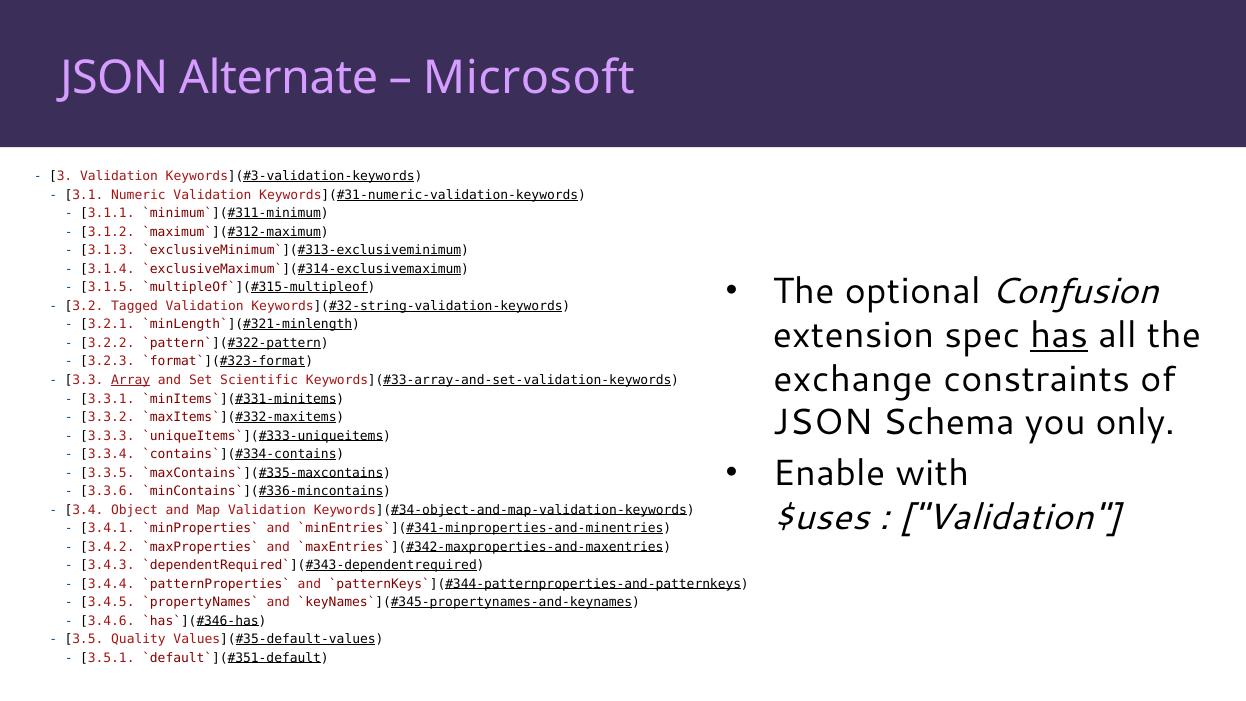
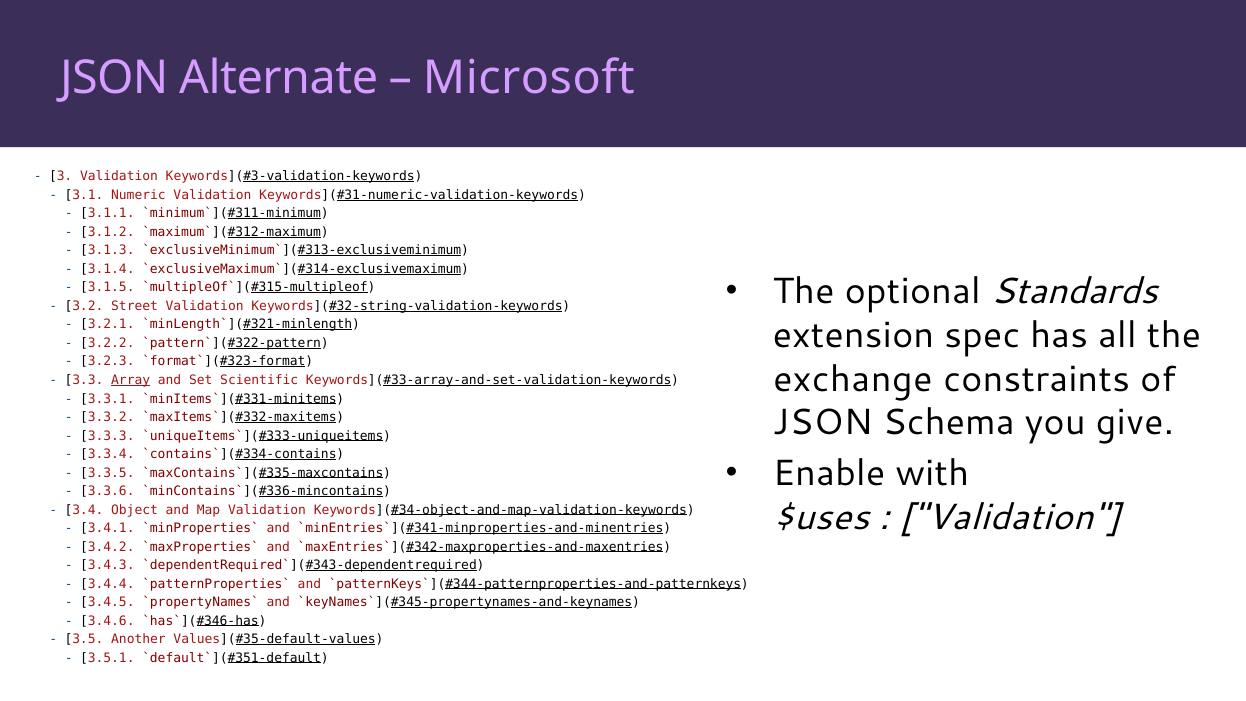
Confusion: Confusion -> Standards
Tagged: Tagged -> Street
has underline: present -> none
only: only -> give
Quality: Quality -> Another
